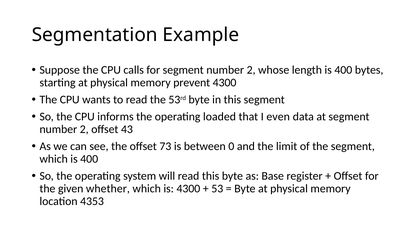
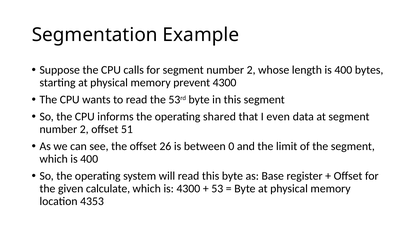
loaded: loaded -> shared
43: 43 -> 51
73: 73 -> 26
whether: whether -> calculate
